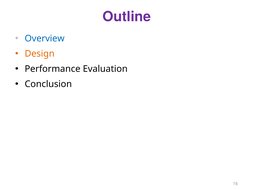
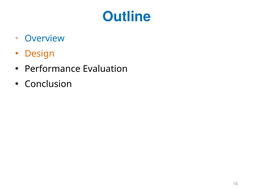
Outline colour: purple -> blue
